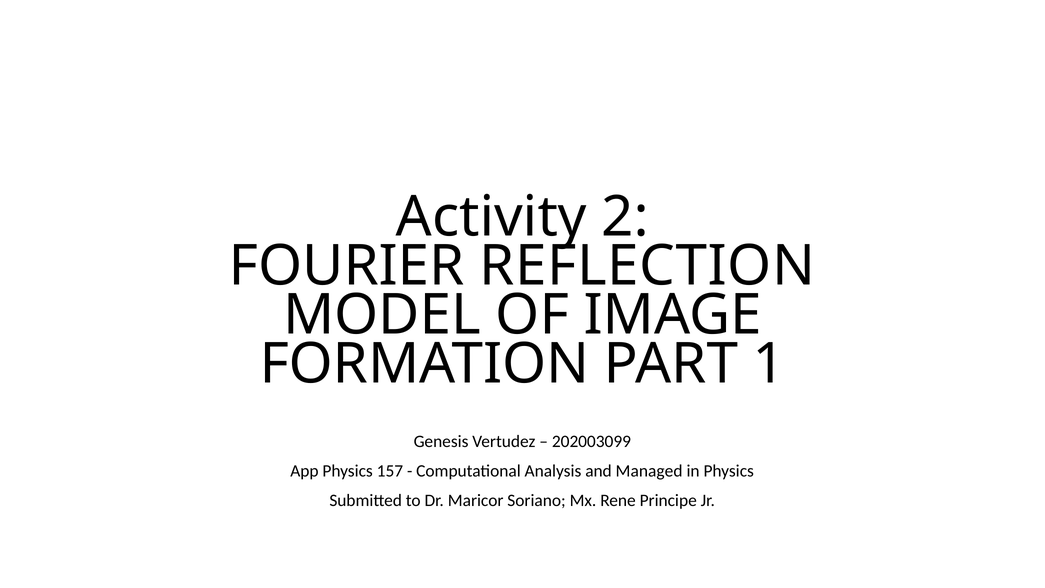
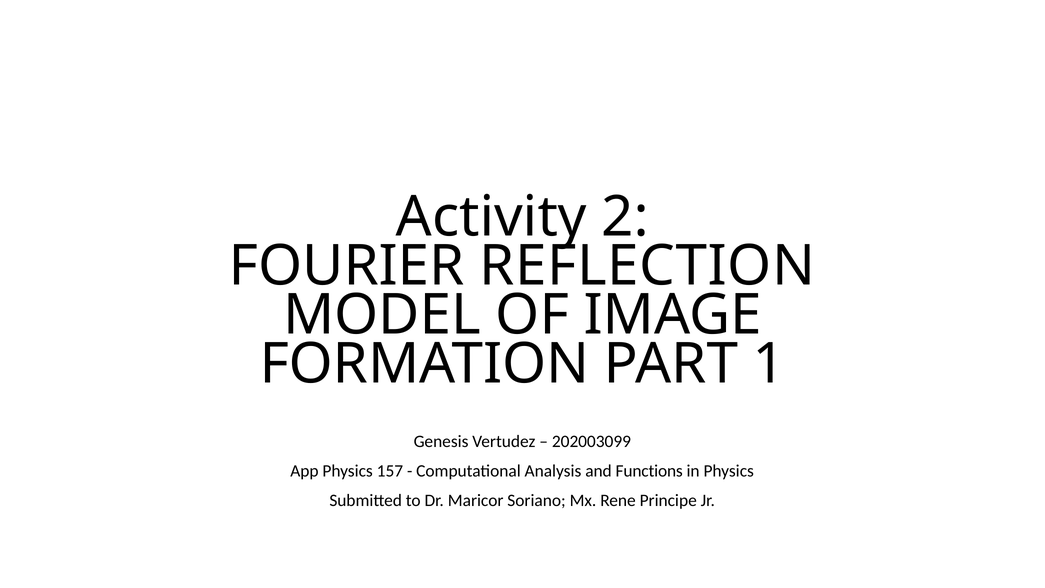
Managed: Managed -> Functions
